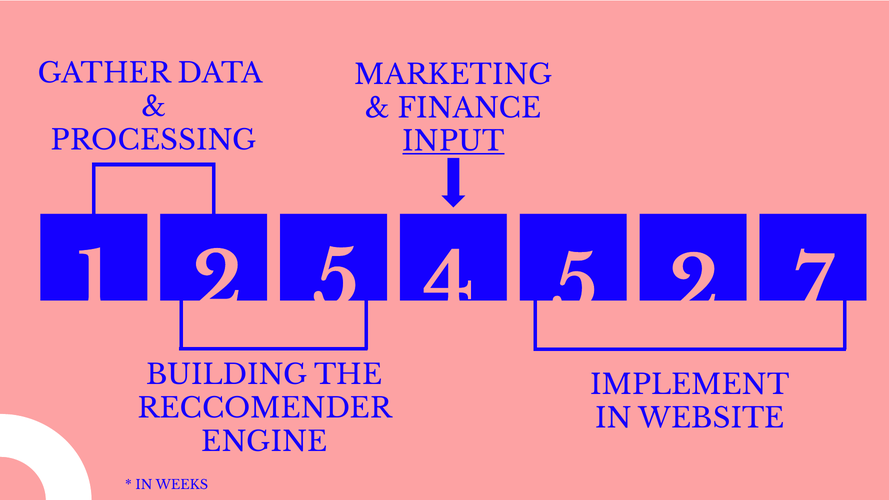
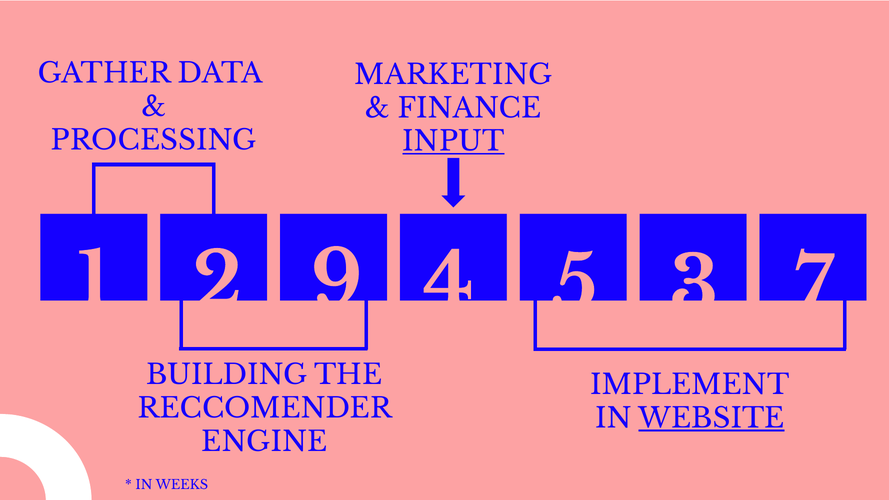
2 5: 5 -> 9
5 2: 2 -> 3
WEBSITE underline: none -> present
